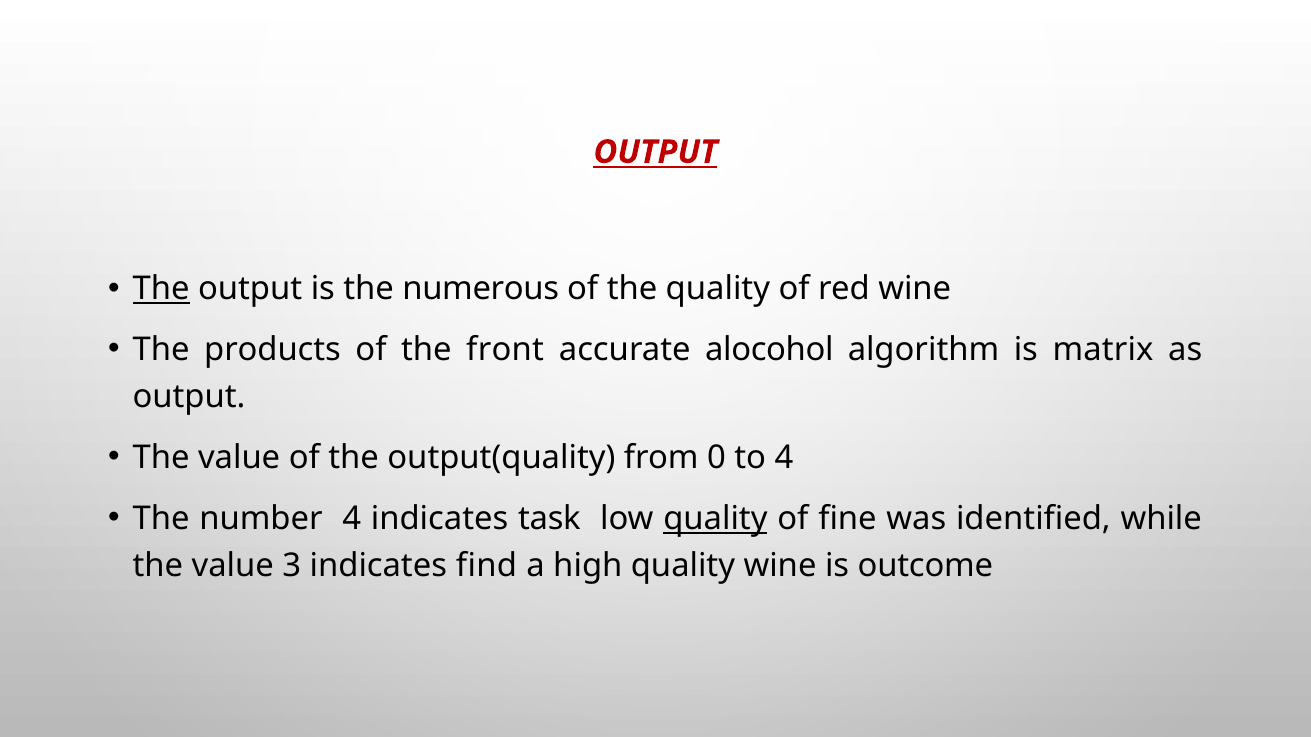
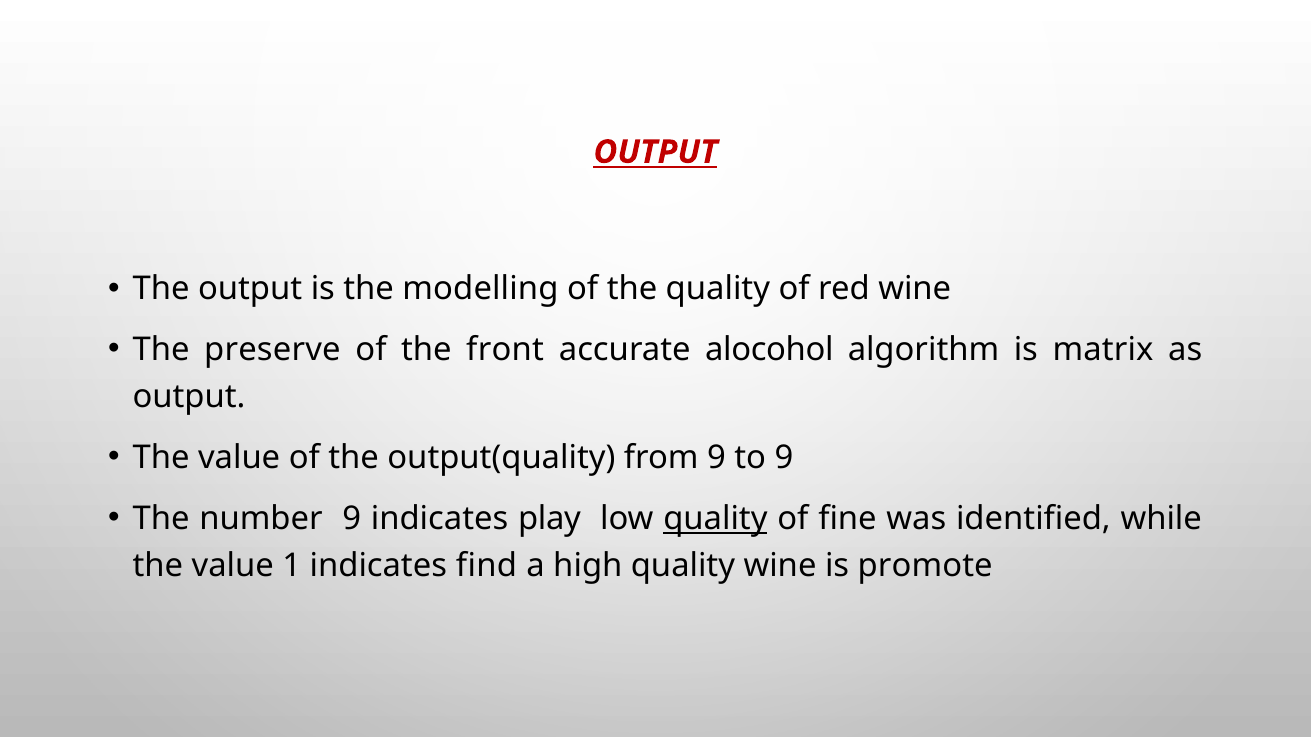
The at (161, 289) underline: present -> none
numerous: numerous -> modelling
products: products -> preserve
from 0: 0 -> 9
to 4: 4 -> 9
number 4: 4 -> 9
task: task -> play
3: 3 -> 1
outcome: outcome -> promote
